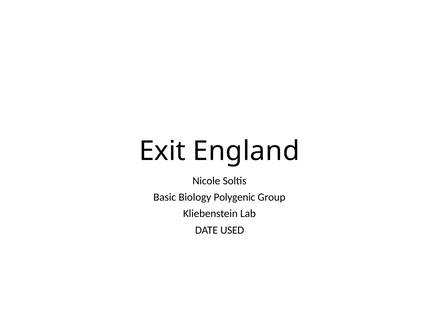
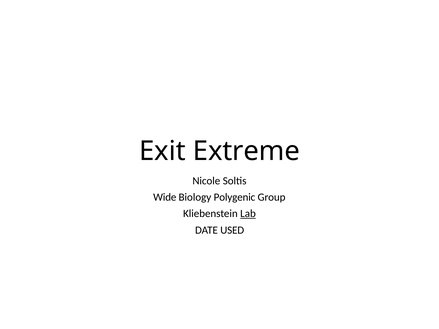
England: England -> Extreme
Basic: Basic -> Wide
Lab underline: none -> present
